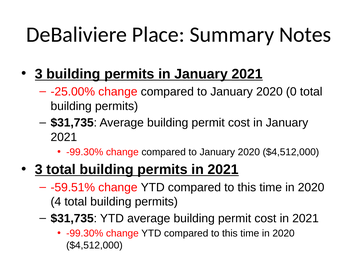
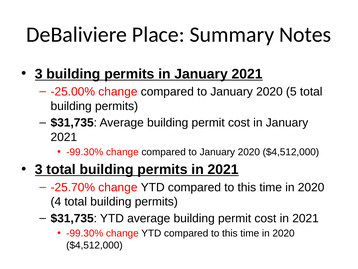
0: 0 -> 5
-59.51%: -59.51% -> -25.70%
